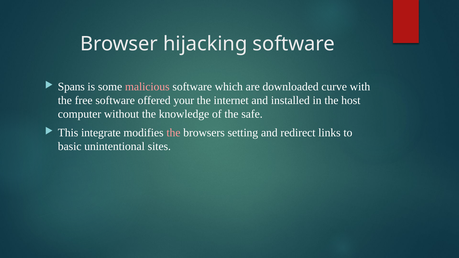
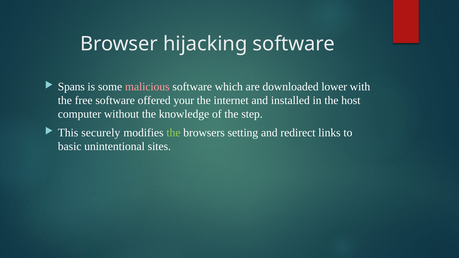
curve: curve -> lower
safe: safe -> step
integrate: integrate -> securely
the at (173, 133) colour: pink -> light green
